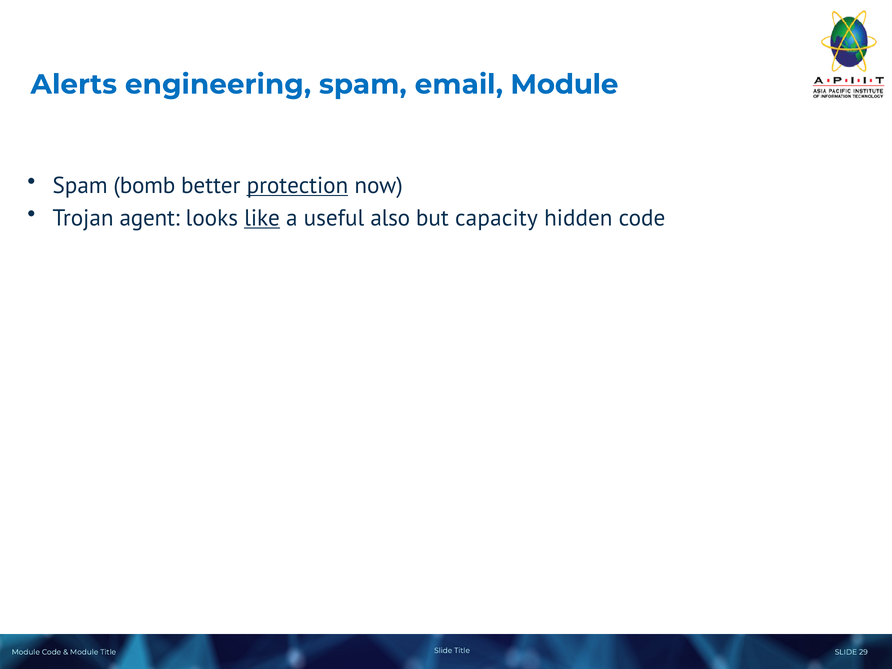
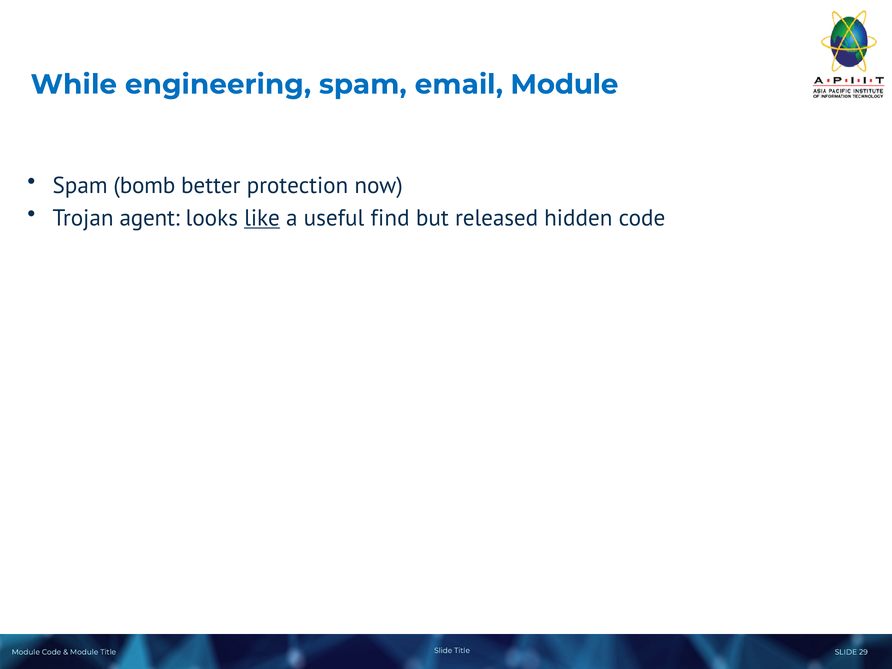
Alerts: Alerts -> While
protection underline: present -> none
also: also -> find
capacity: capacity -> released
